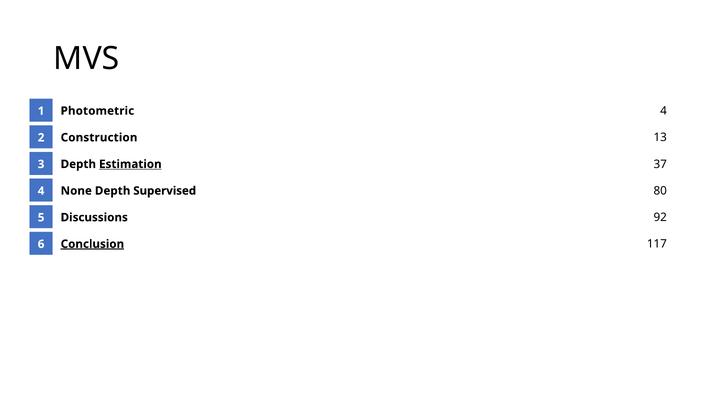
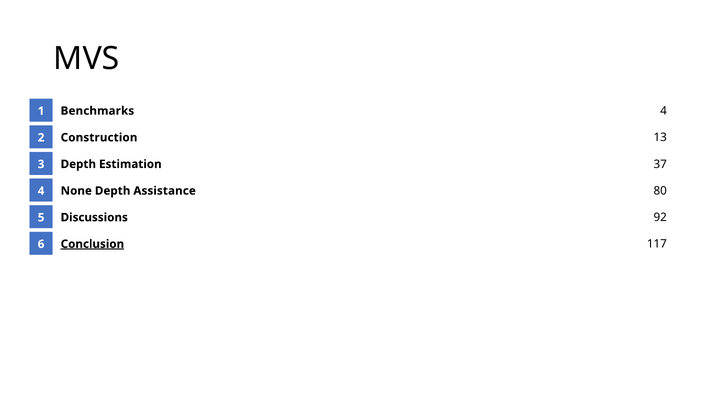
Photometric: Photometric -> Benchmarks
Estimation underline: present -> none
Supervised: Supervised -> Assistance
